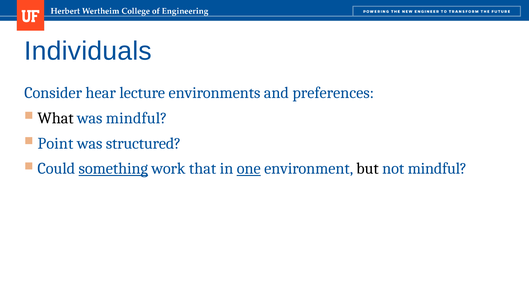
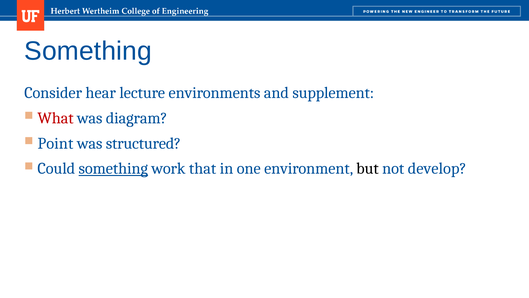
Individuals at (88, 51): Individuals -> Something
preferences: preferences -> supplement
What colour: black -> red
was mindful: mindful -> diagram
one underline: present -> none
not mindful: mindful -> develop
